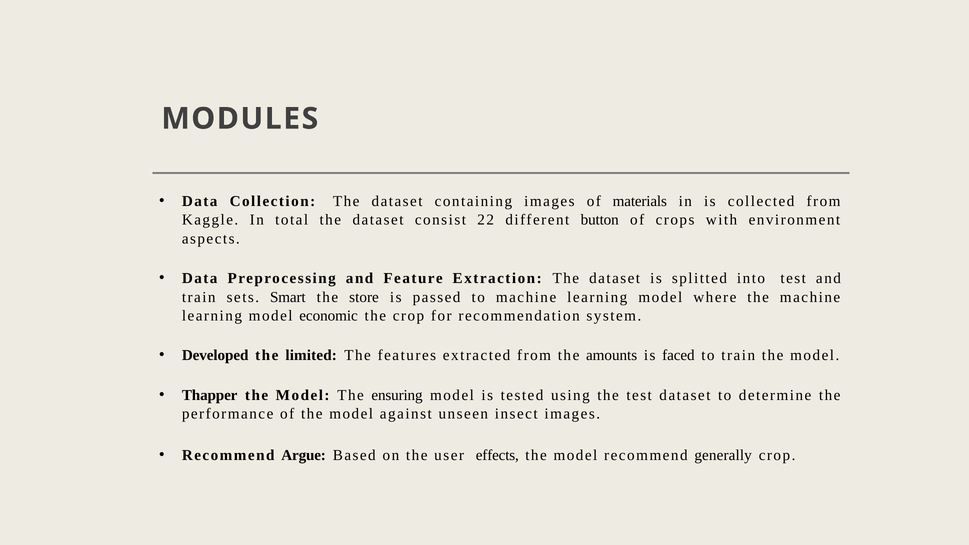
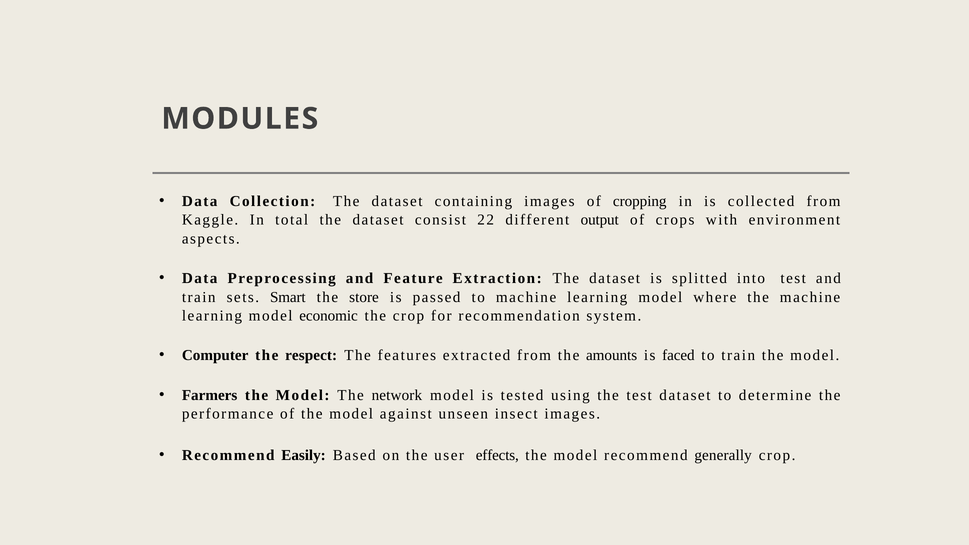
materials: materials -> cropping
button: button -> output
Developed: Developed -> Computer
limited: limited -> respect
Thapper: Thapper -> Farmers
ensuring: ensuring -> network
Argue: Argue -> Easily
